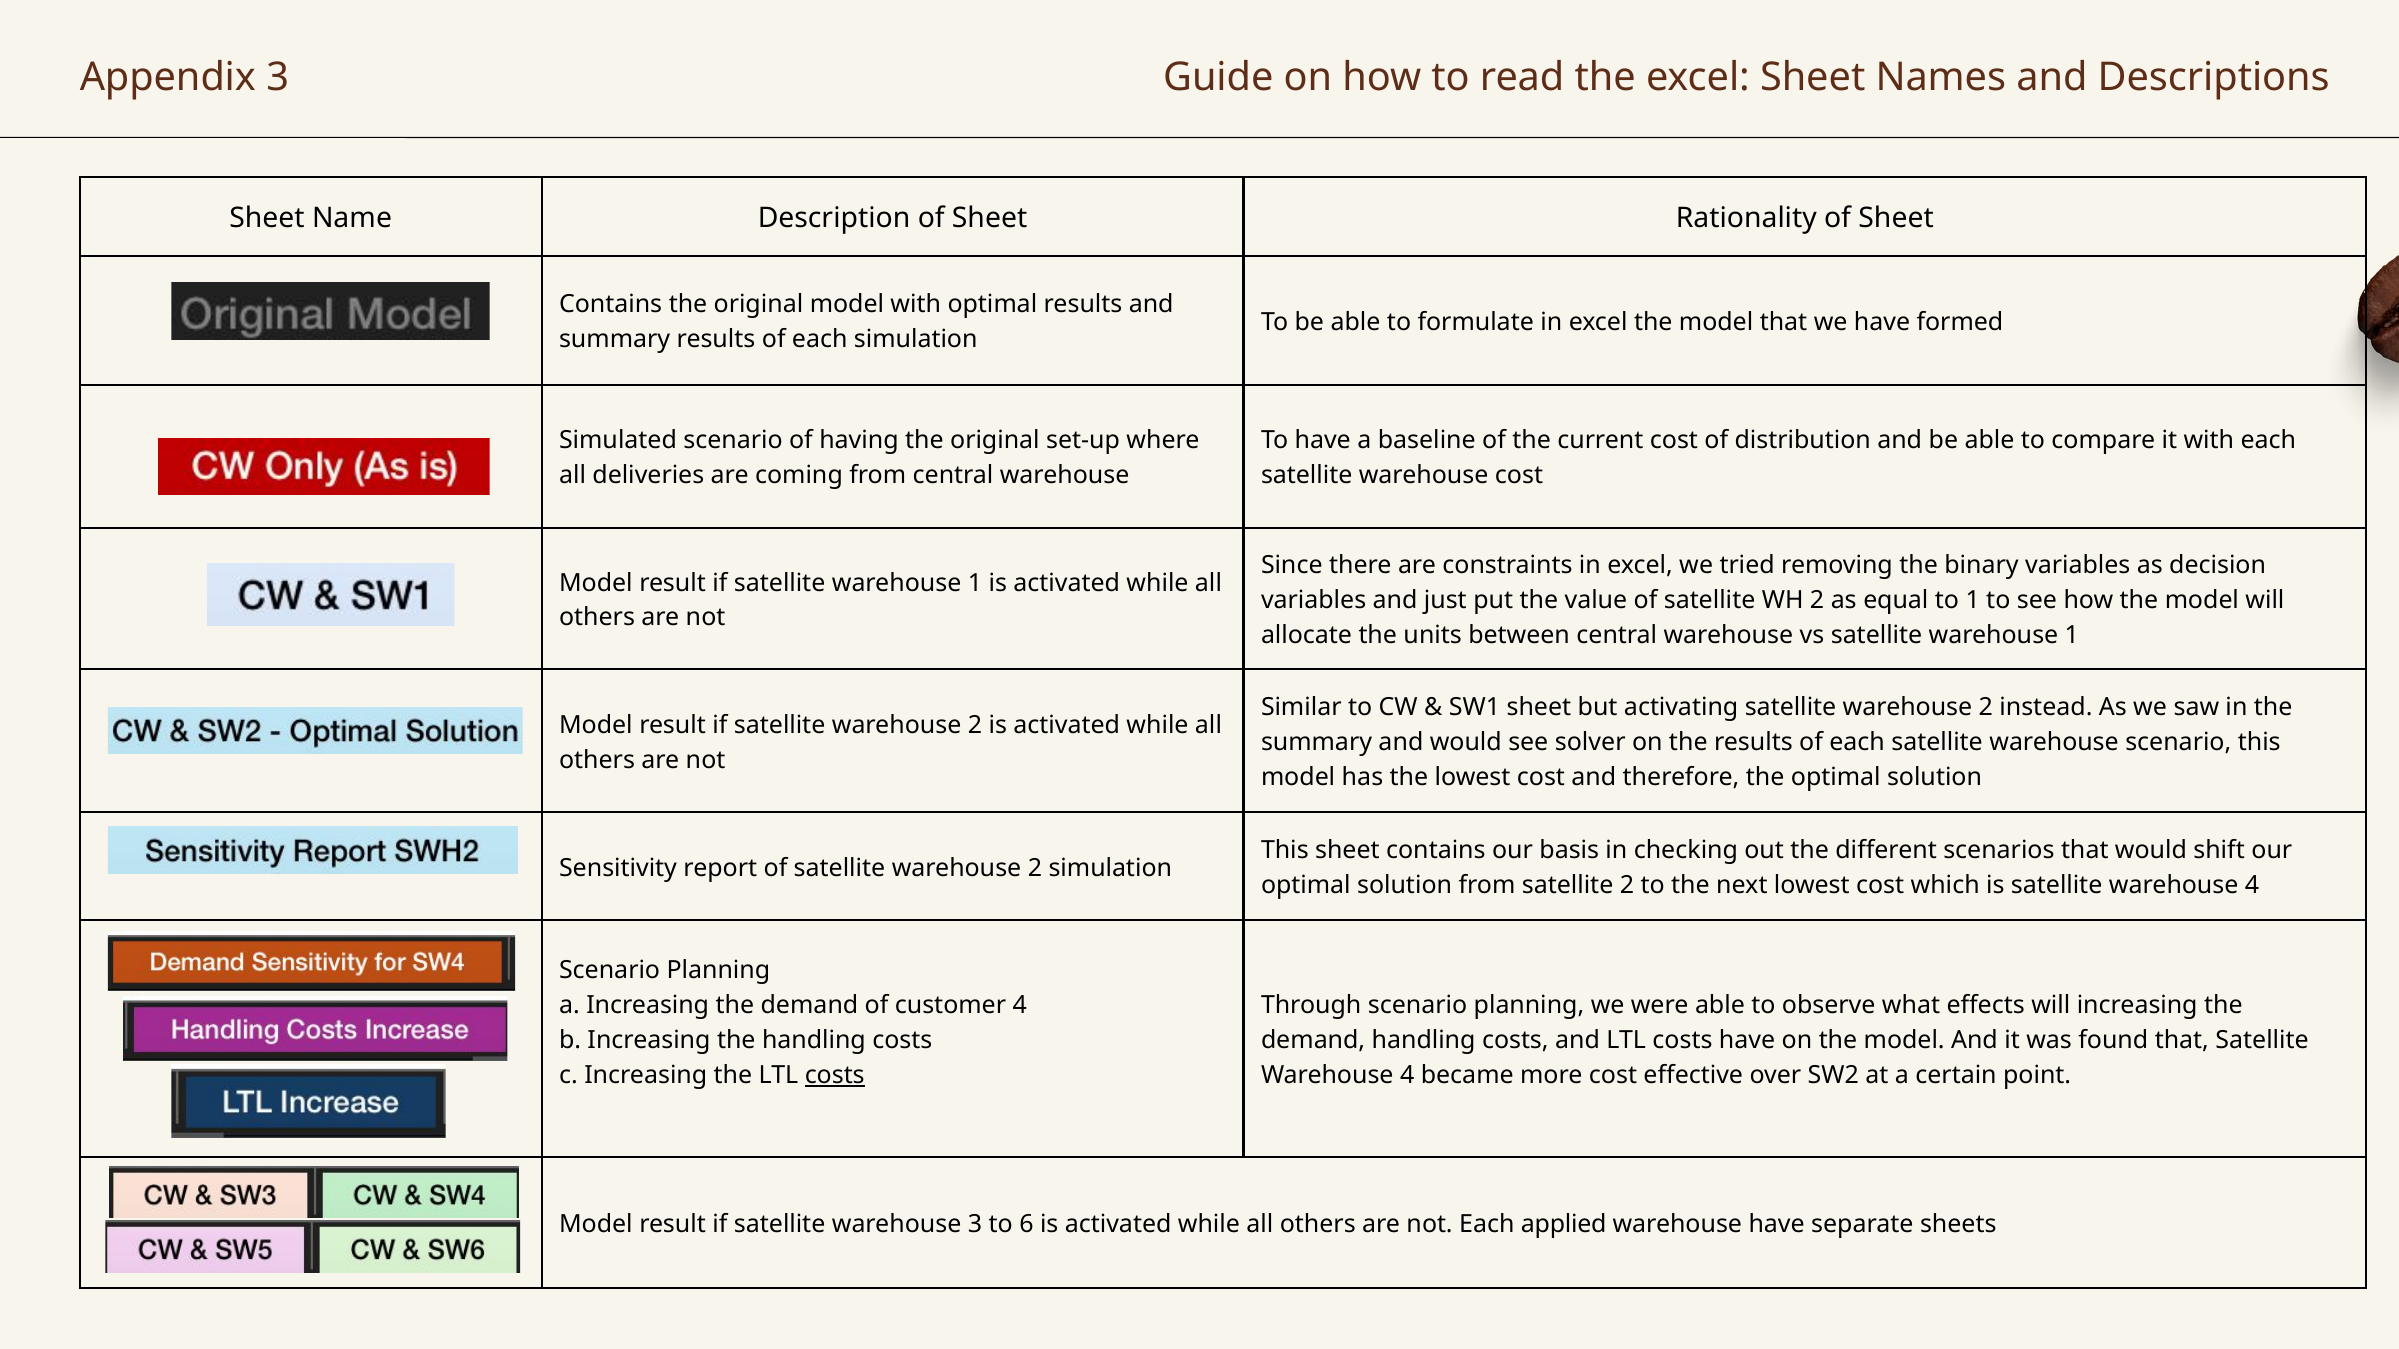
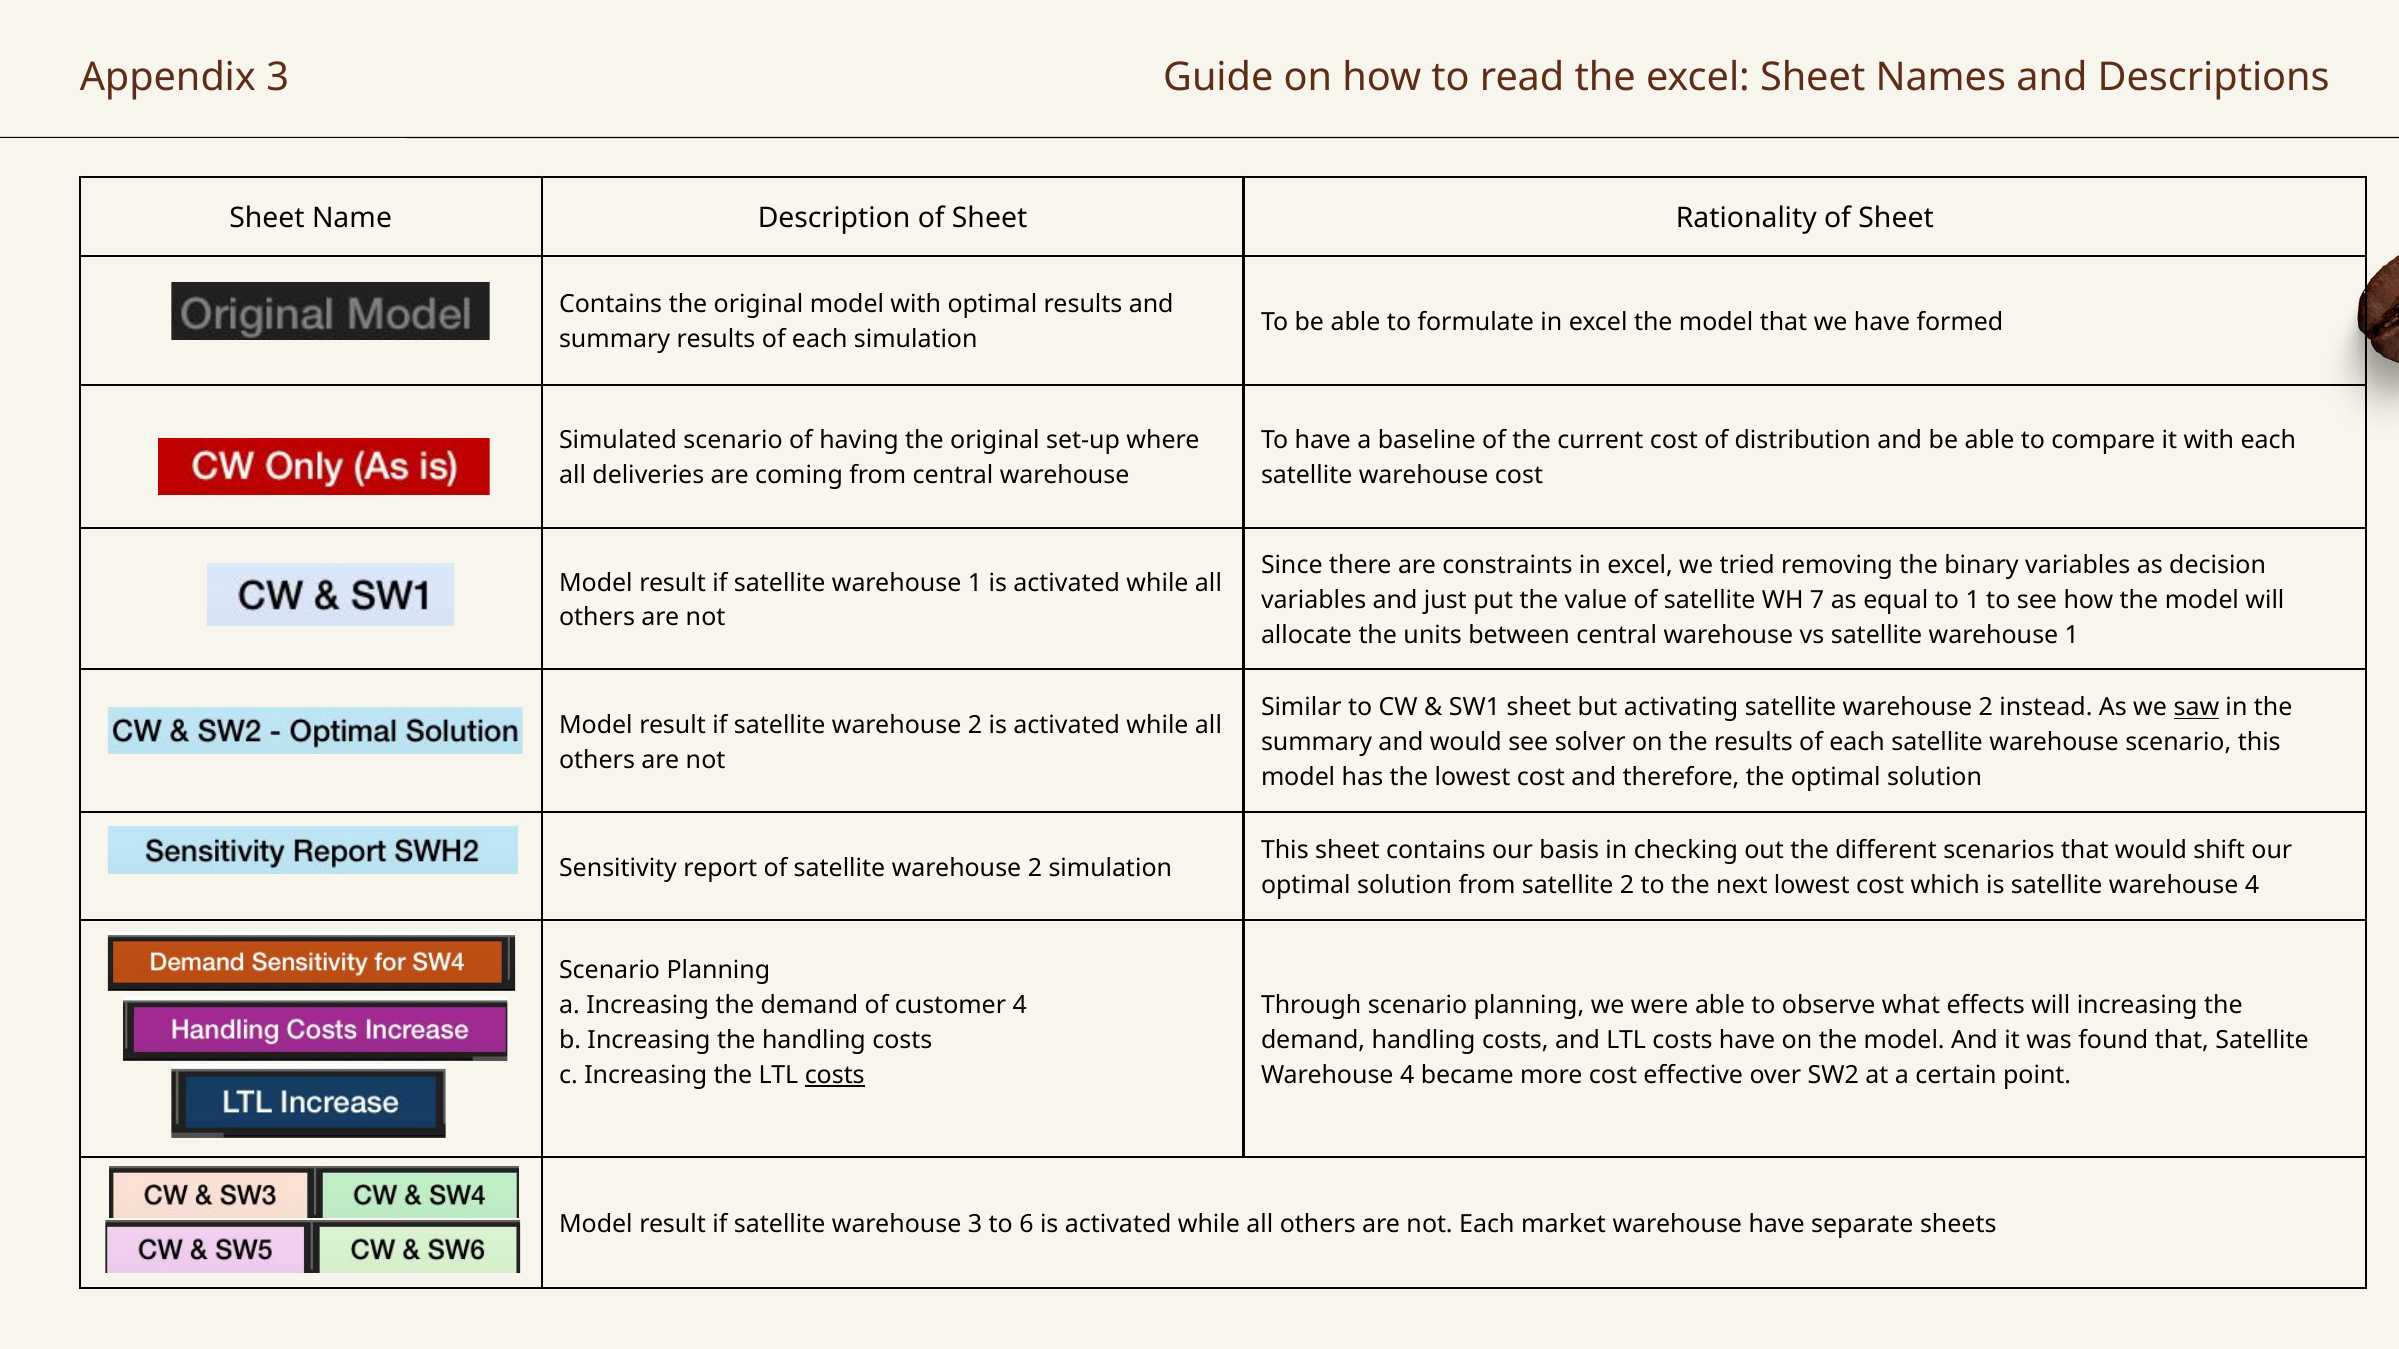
WH 2: 2 -> 7
saw underline: none -> present
applied: applied -> market
